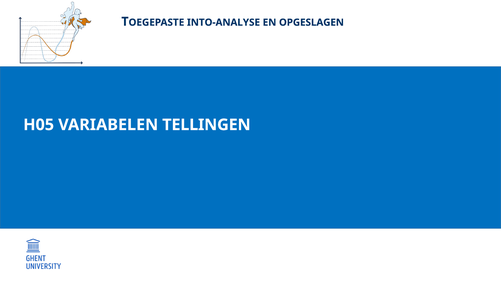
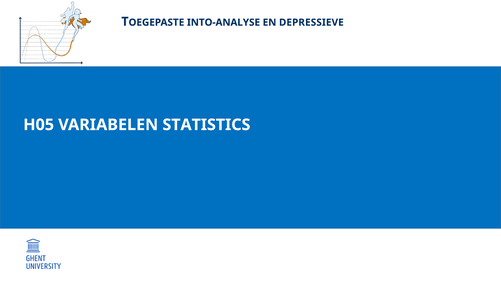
OPGESLAGEN: OPGESLAGEN -> DEPRESSIEVE
TELLINGEN: TELLINGEN -> STATISTICS
